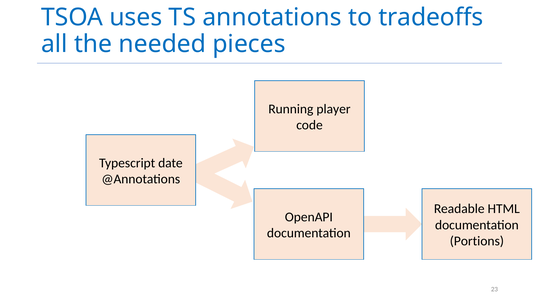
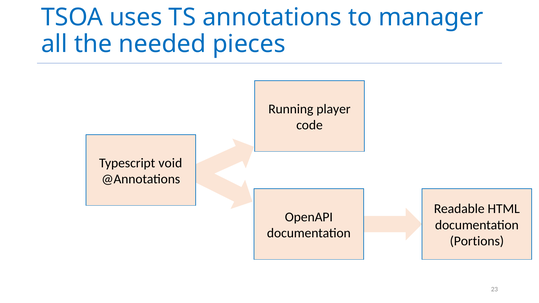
tradeoffs: tradeoffs -> manager
date: date -> void
